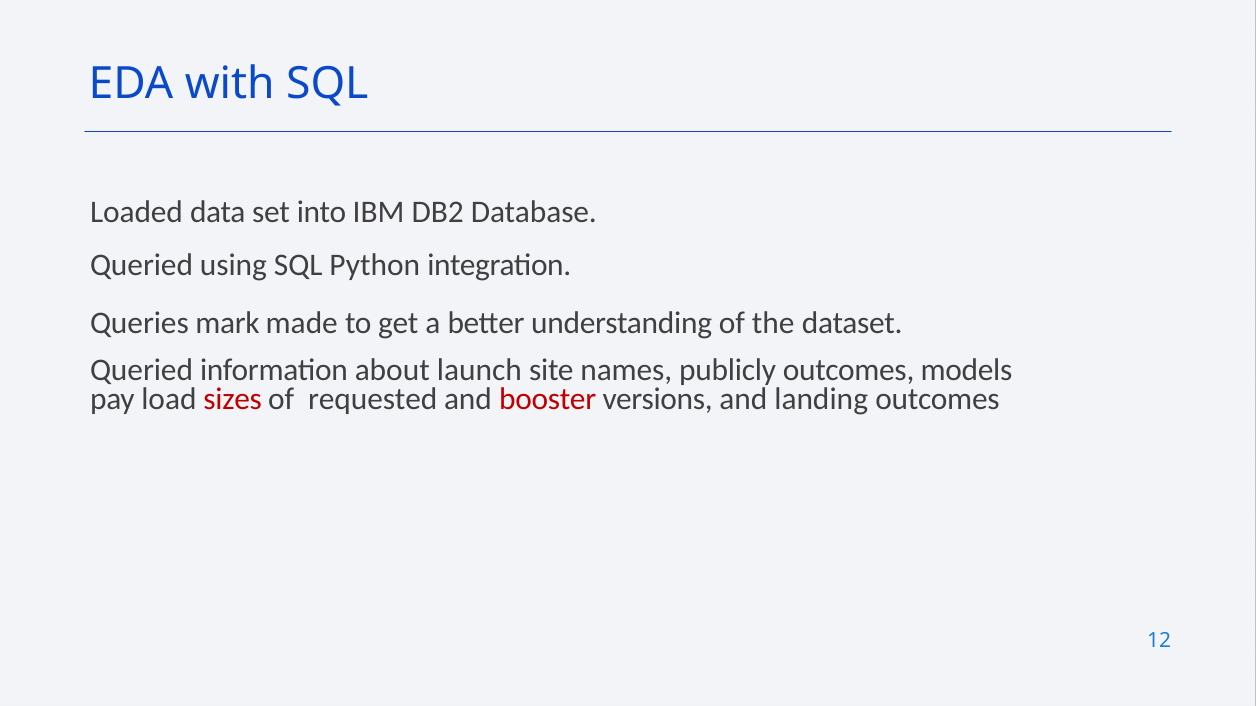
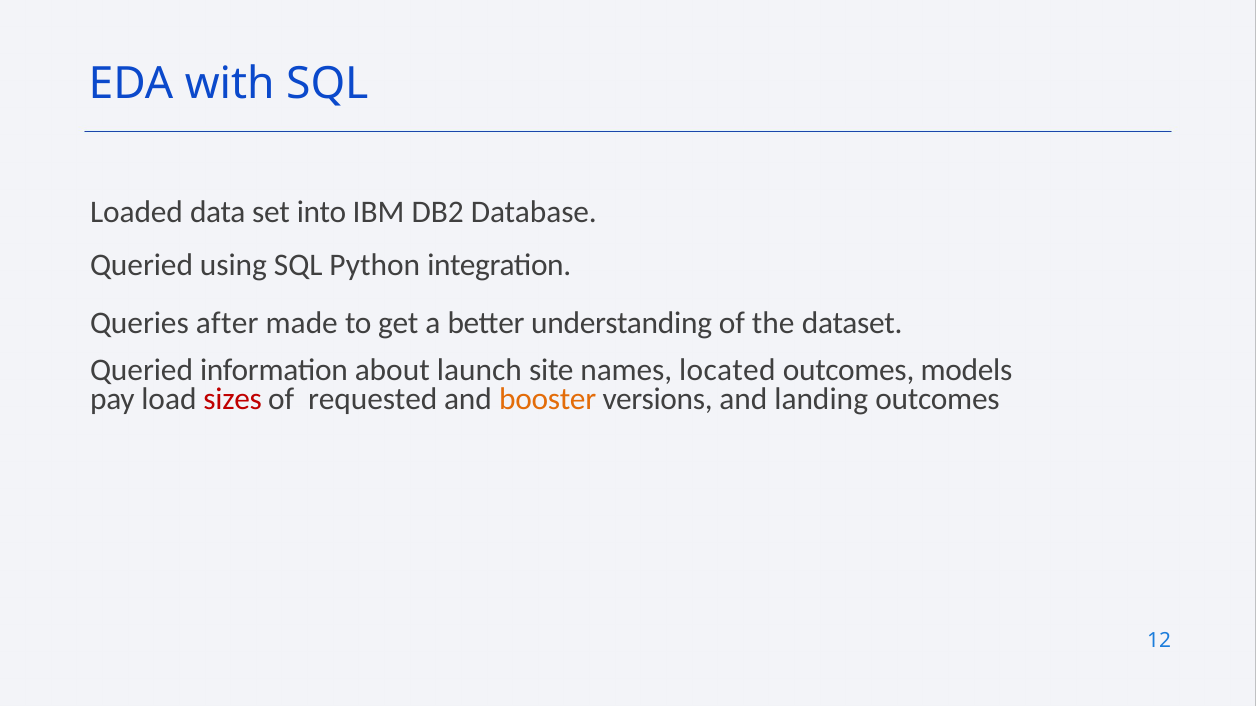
mark: mark -> after
publicly: publicly -> located
booster colour: red -> orange
